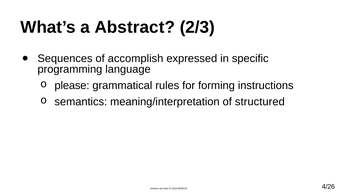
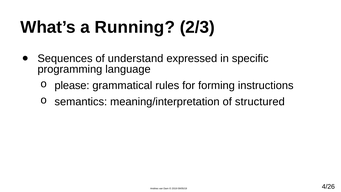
Abstract: Abstract -> Running
accomplish: accomplish -> understand
